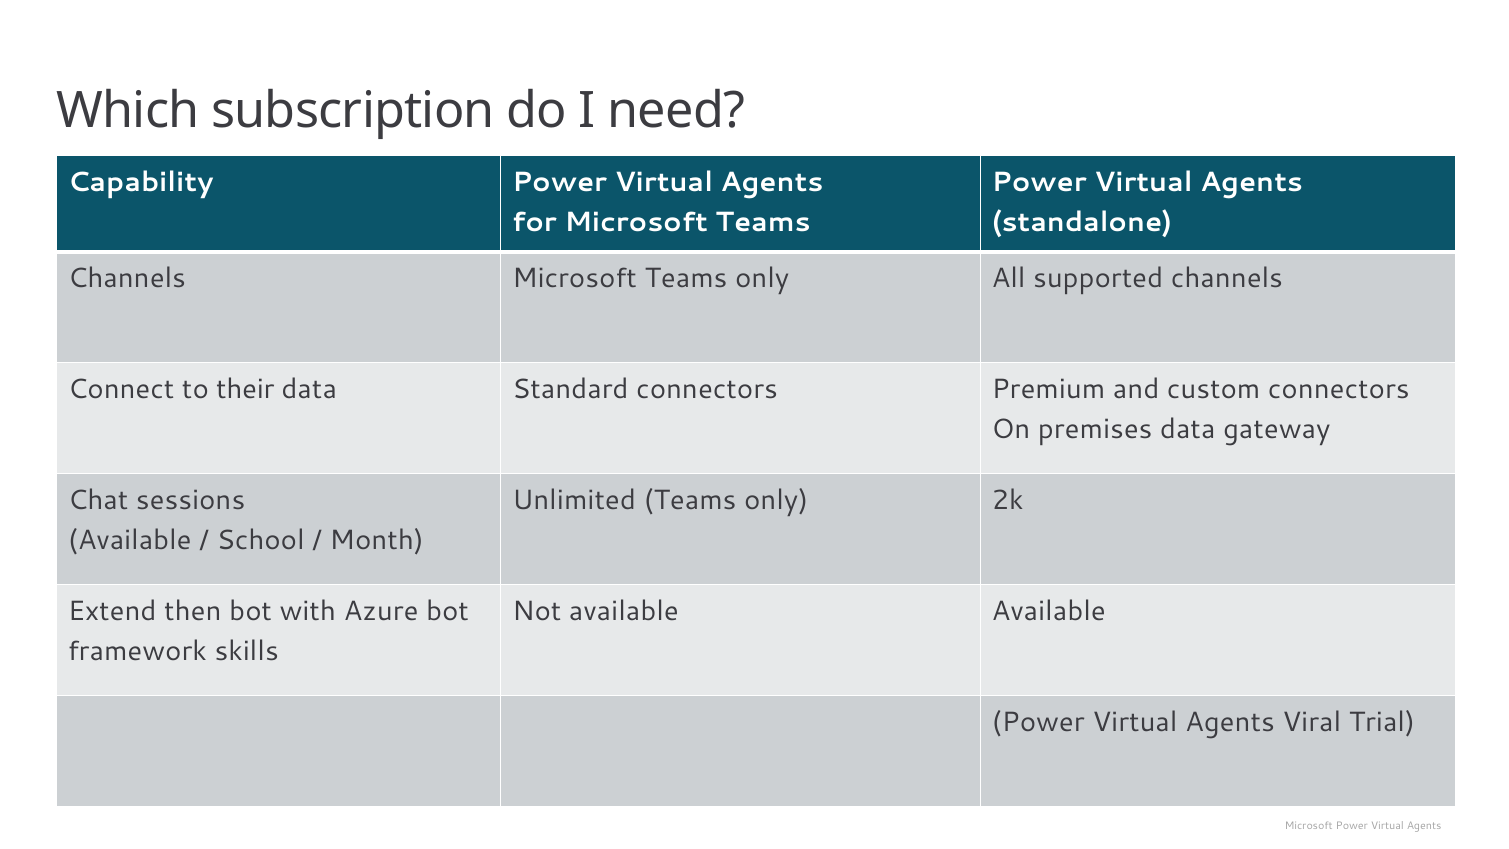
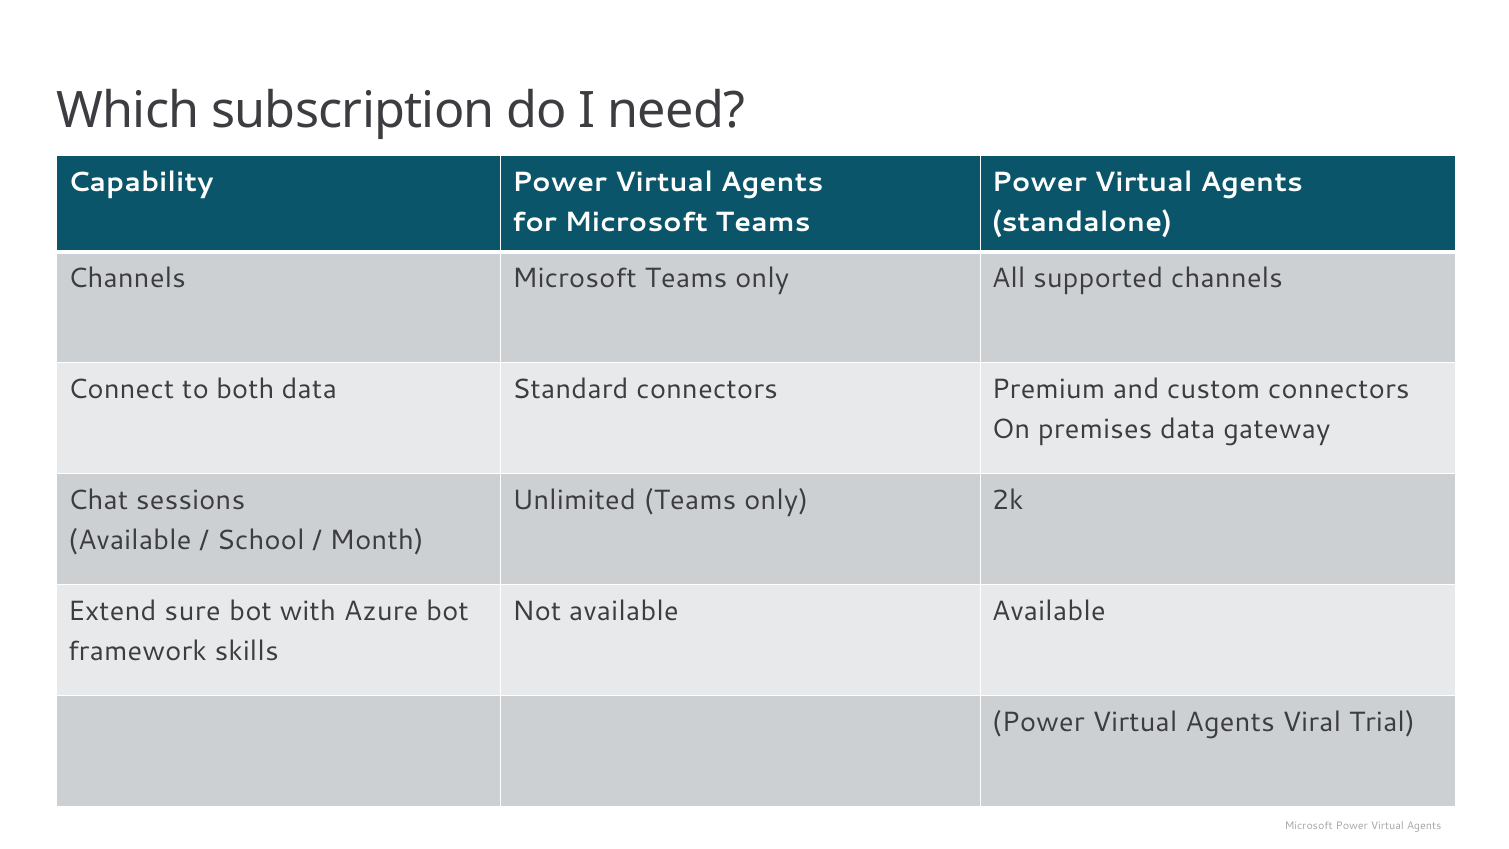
their: their -> both
then: then -> sure
